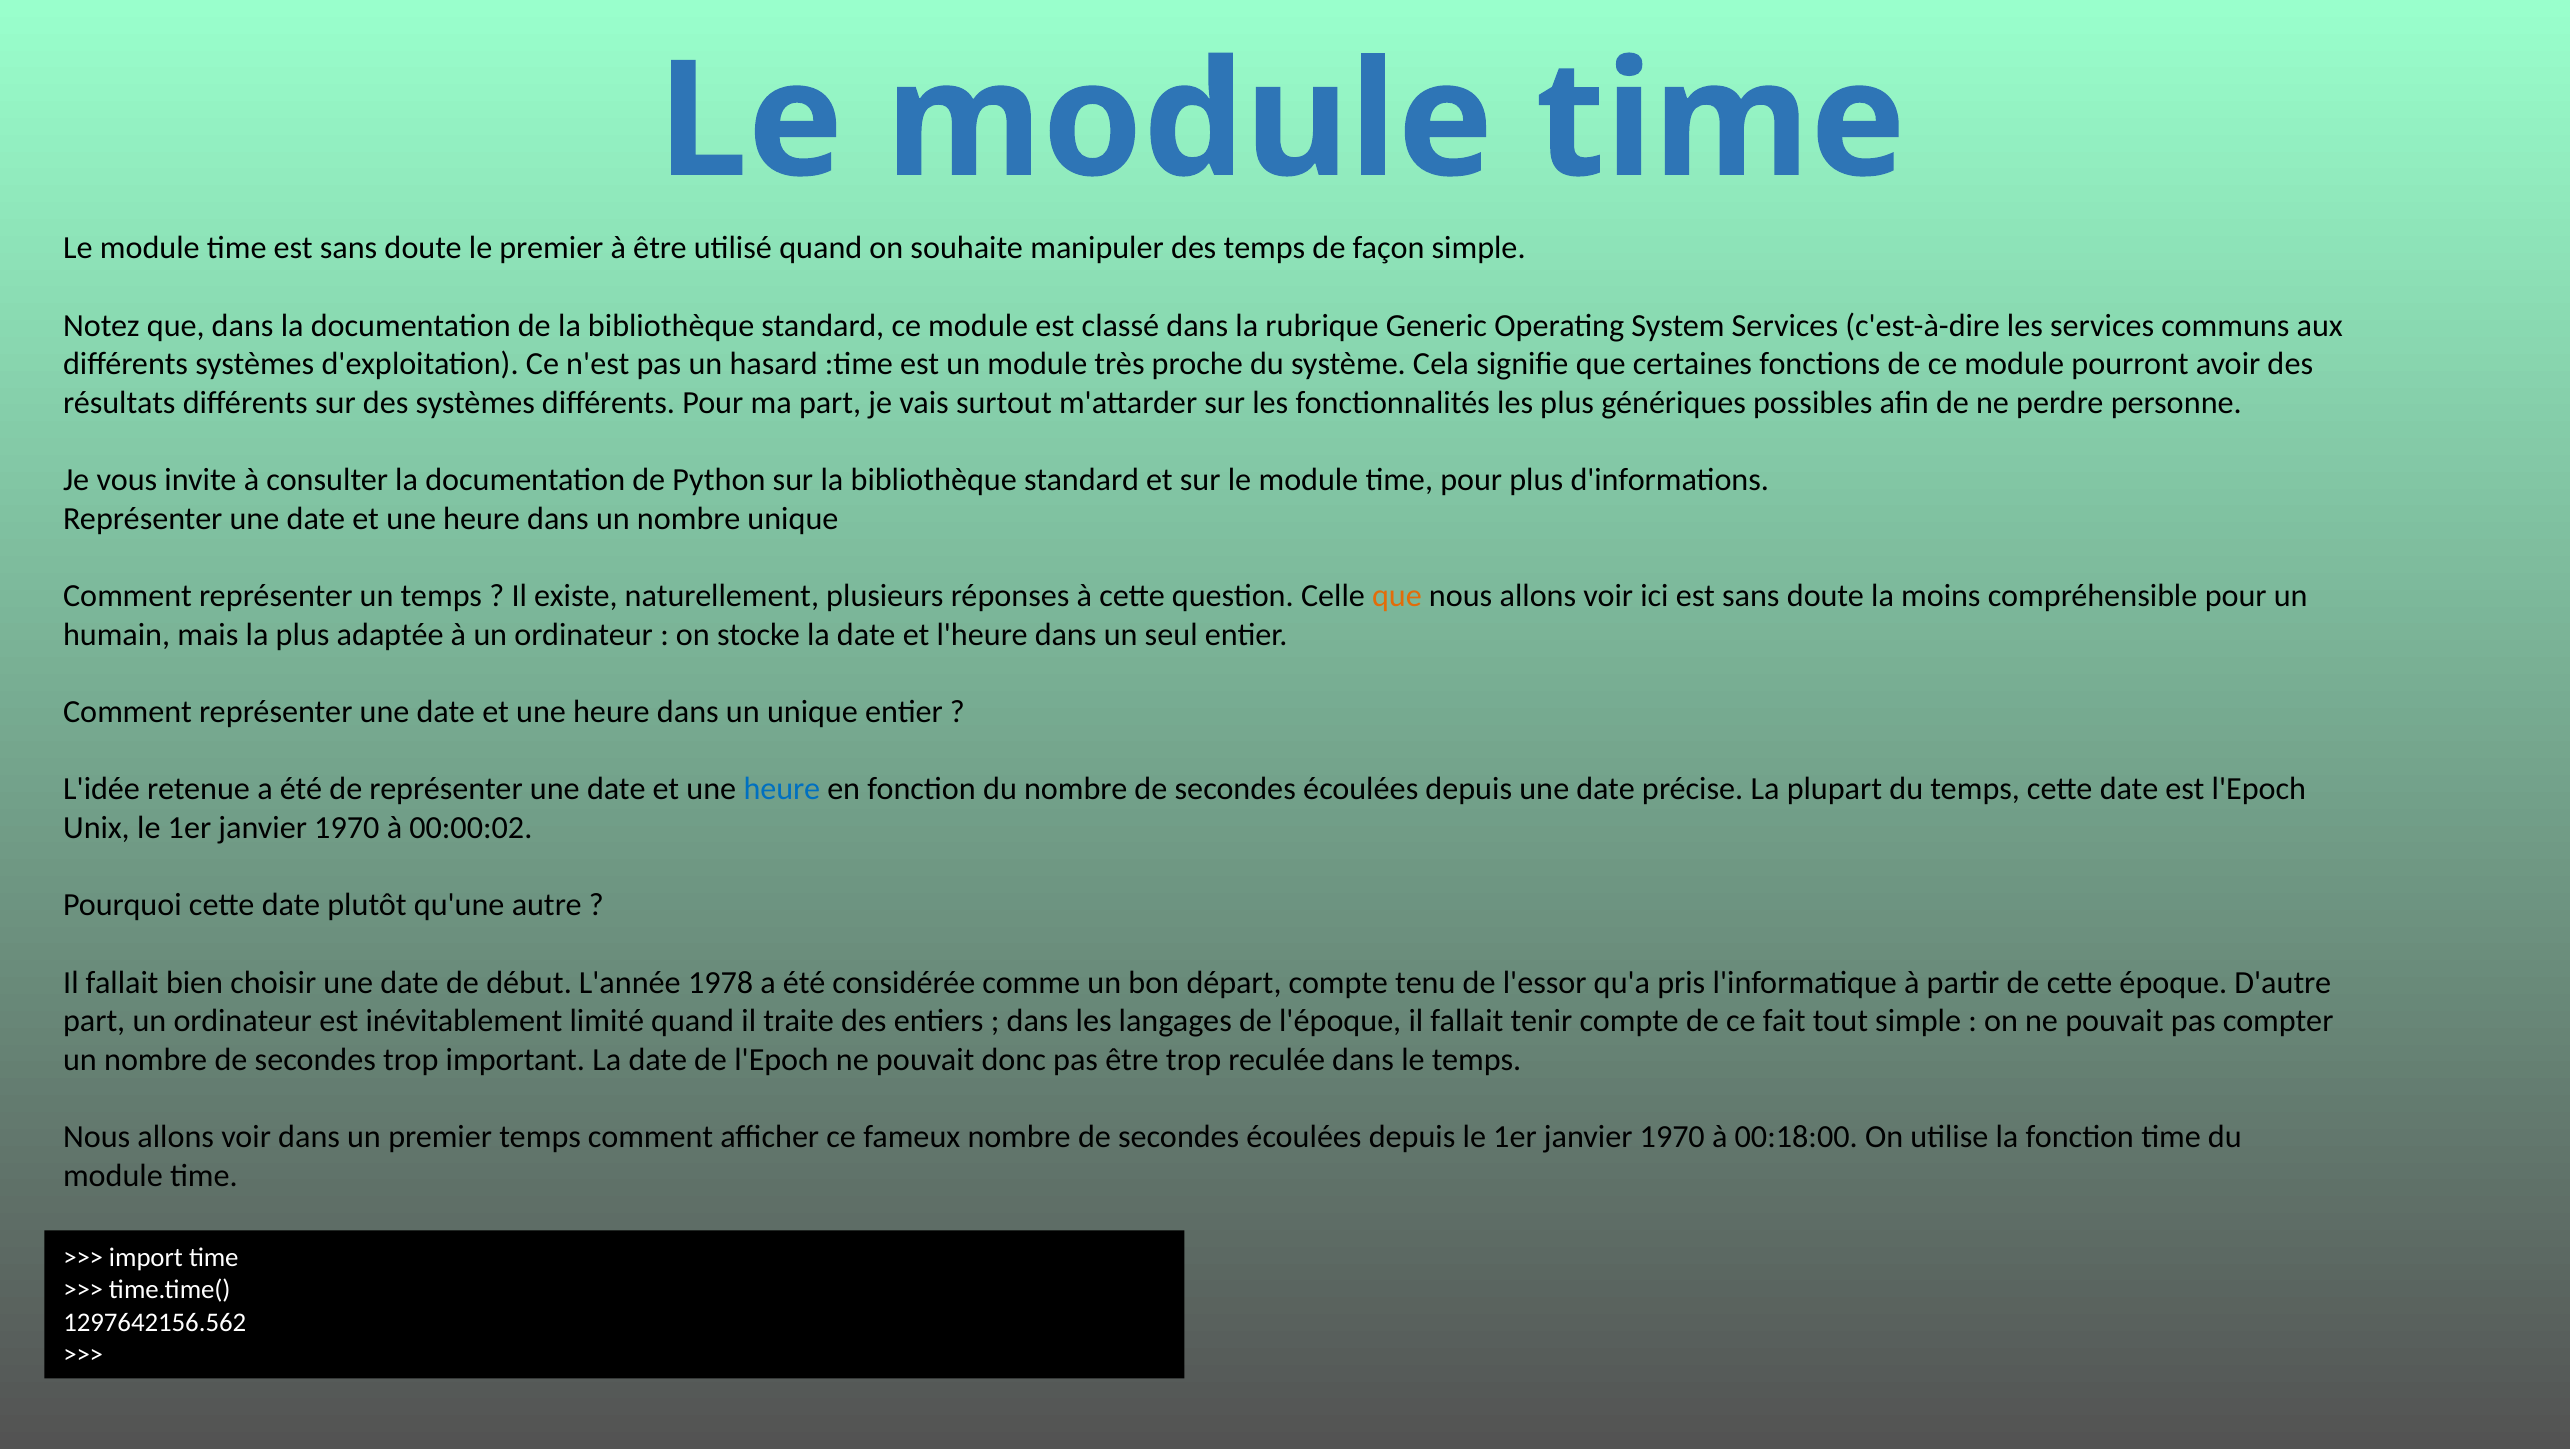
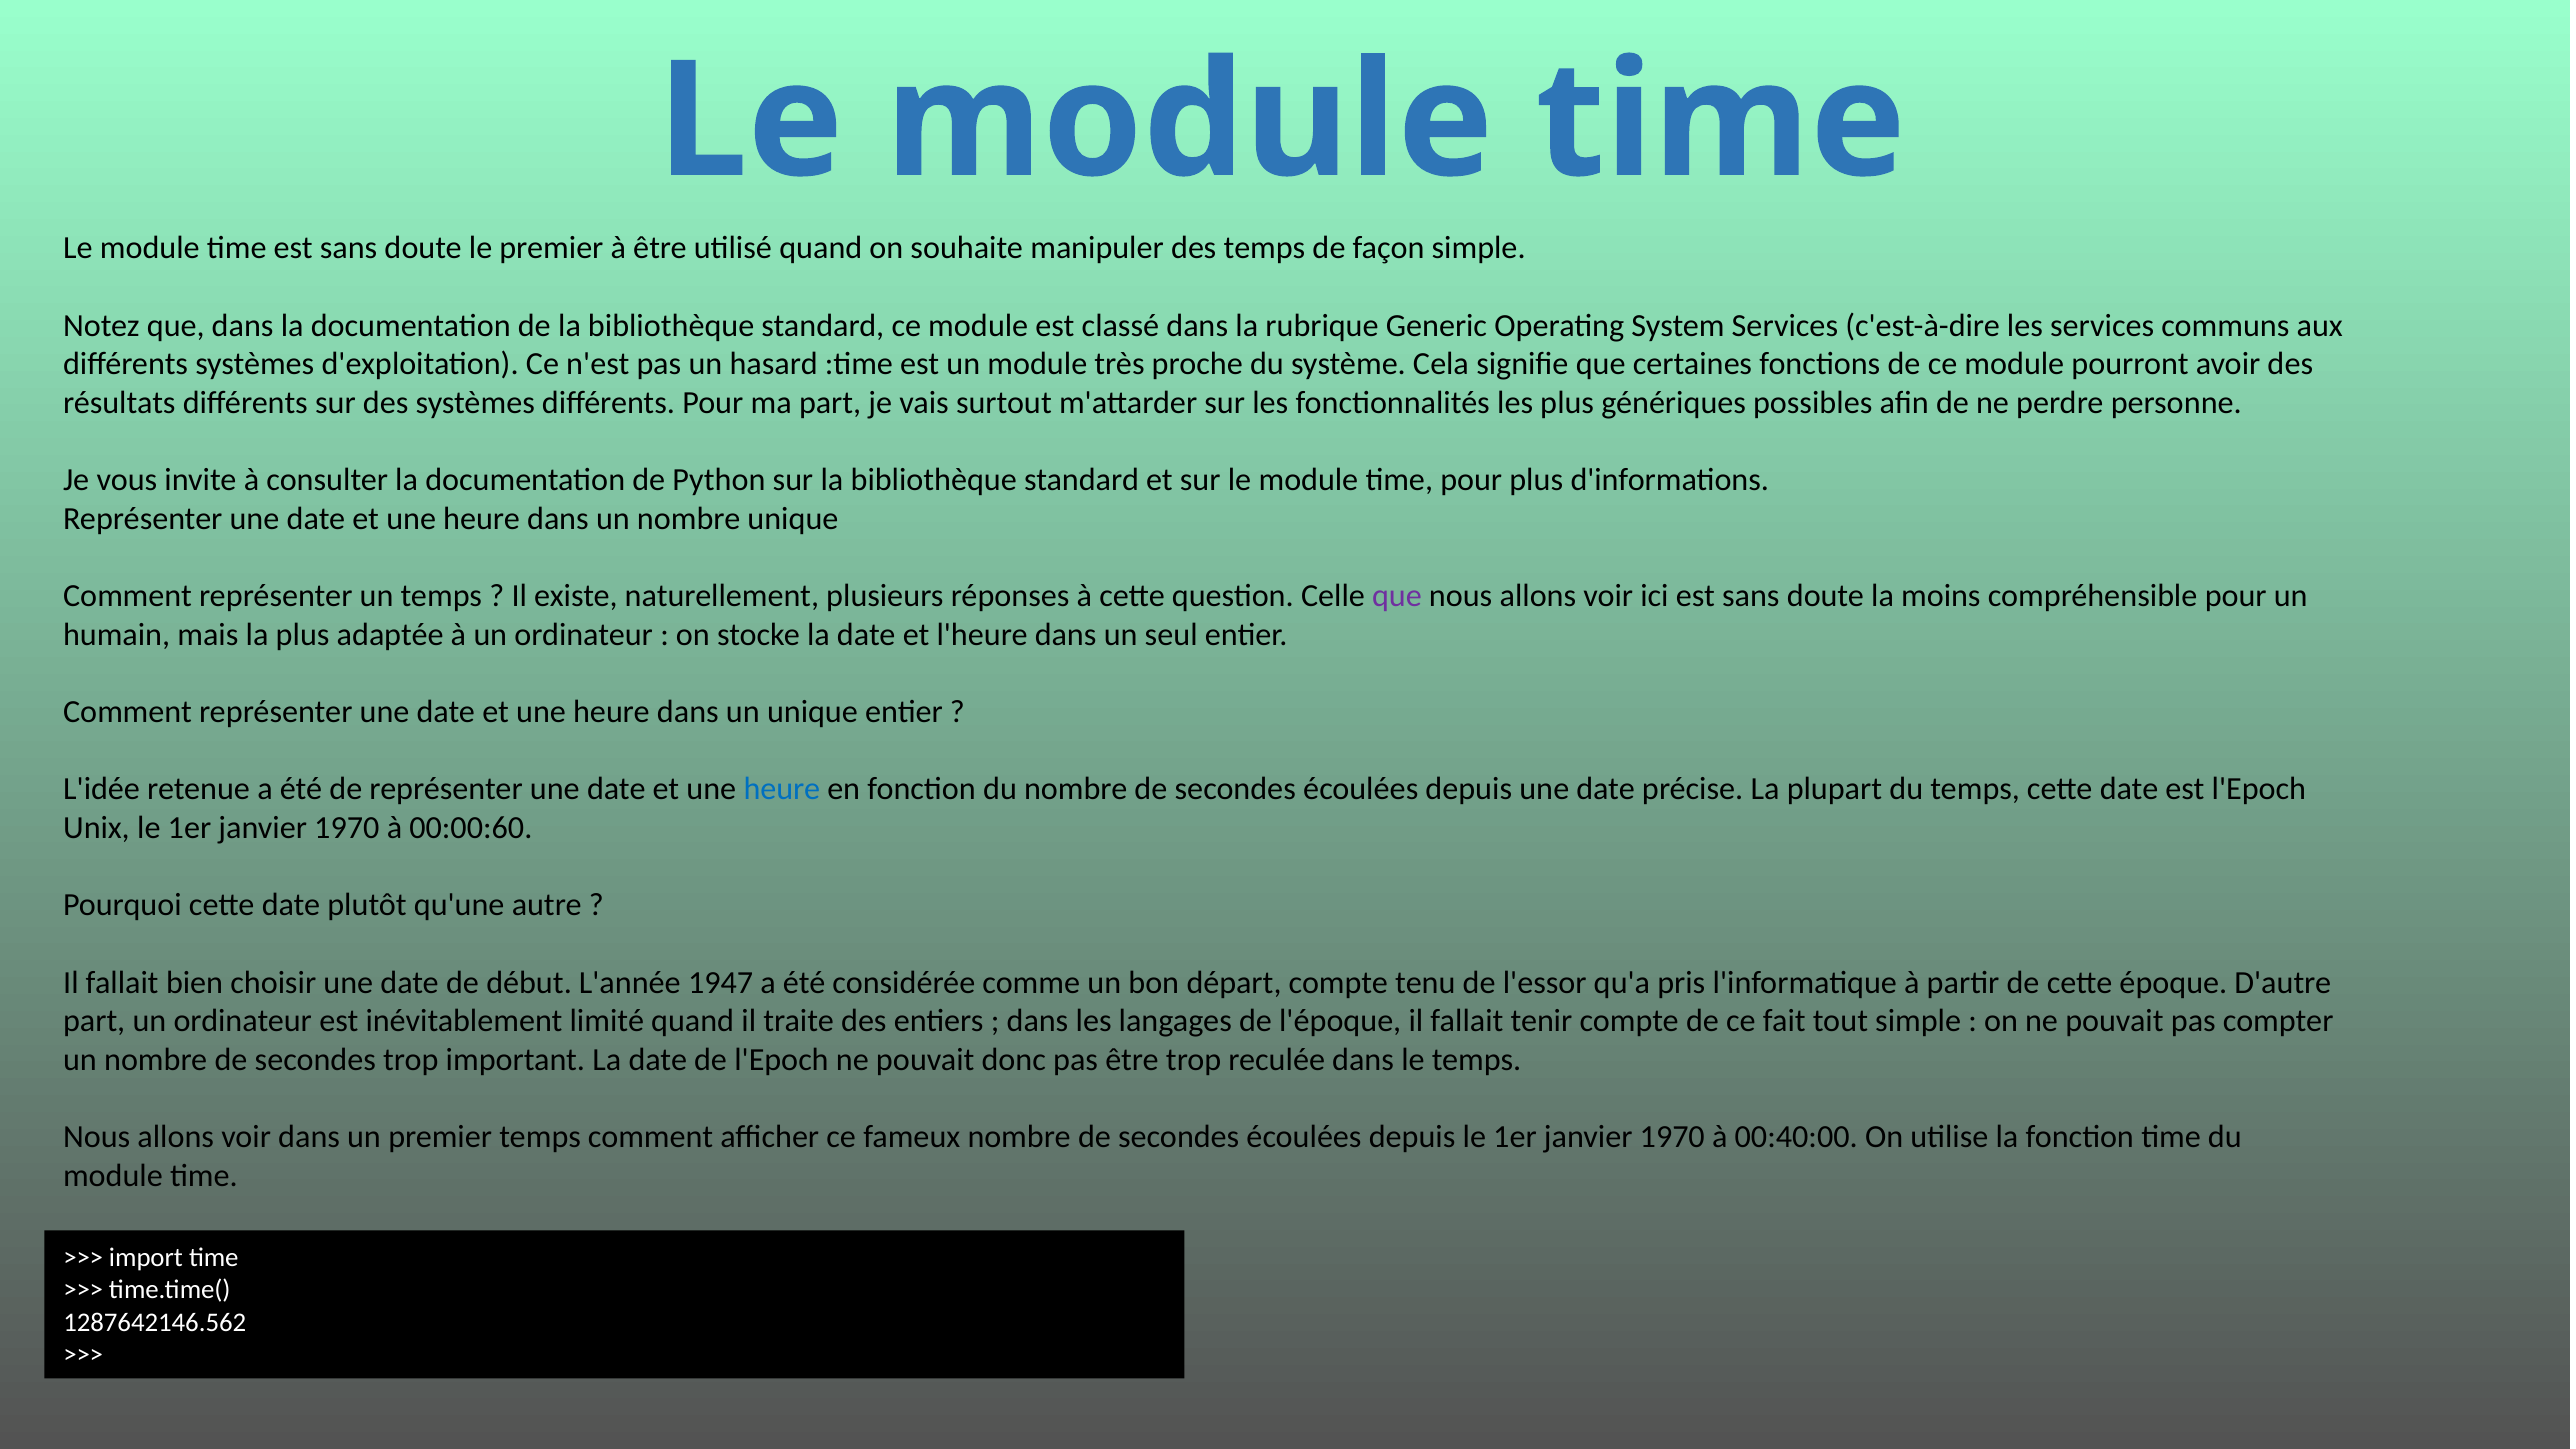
que at (1397, 596) colour: orange -> purple
00:00:02: 00:00:02 -> 00:00:60
1978: 1978 -> 1947
00:18:00: 00:18:00 -> 00:40:00
1297642156.562: 1297642156.562 -> 1287642146.562
